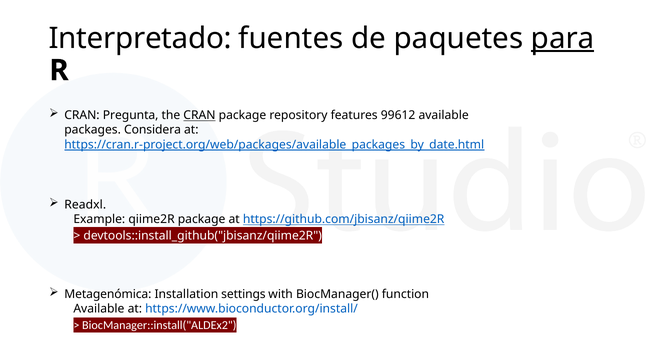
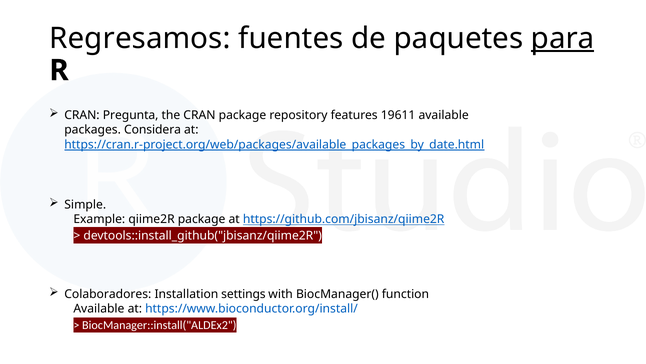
Interpretado: Interpretado -> Regresamos
CRAN at (199, 115) underline: present -> none
99612: 99612 -> 19611
Readxl: Readxl -> Simple
Metagenómica: Metagenómica -> Colaboradores
